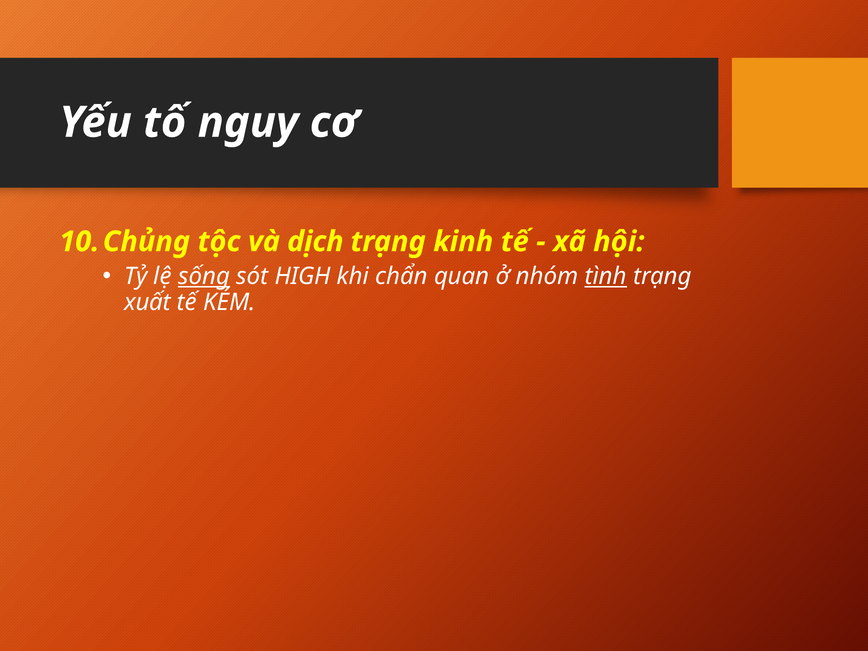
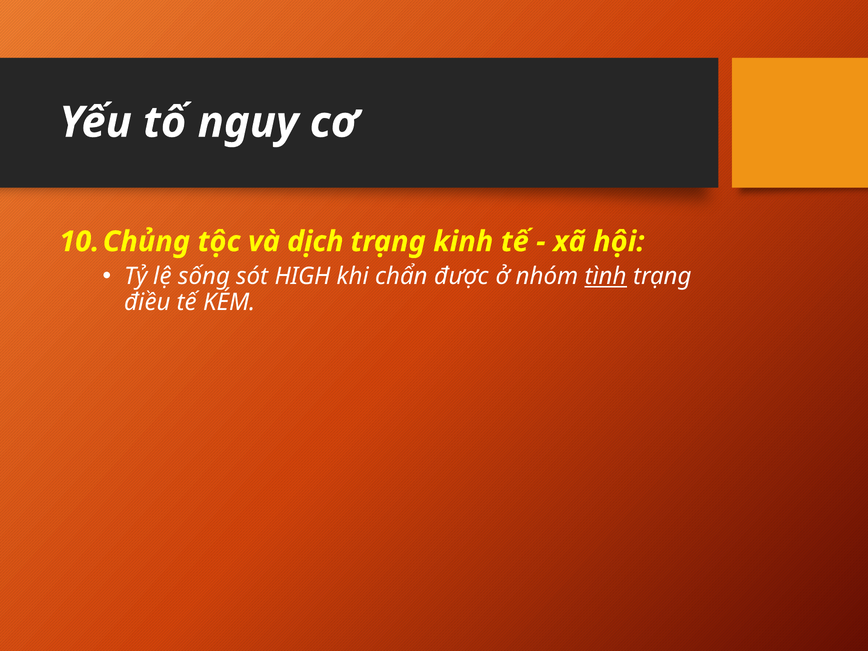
sống underline: present -> none
quan: quan -> được
xuất: xuất -> điều
